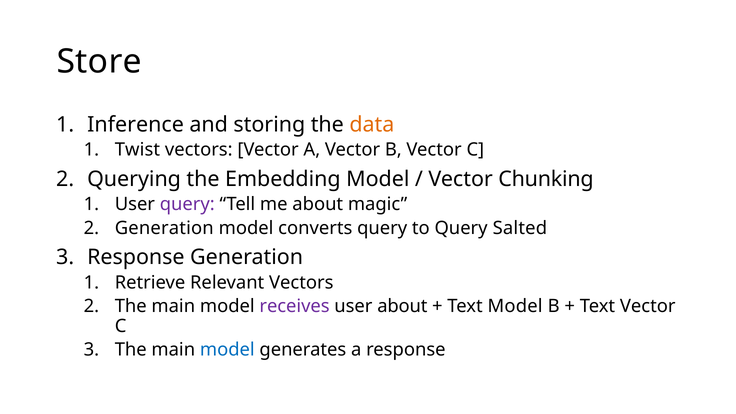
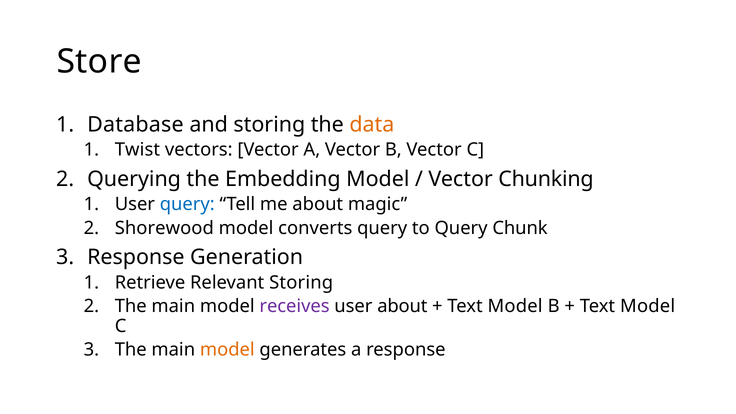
Inference: Inference -> Database
query at (187, 204) colour: purple -> blue
Generation at (164, 228): Generation -> Shorewood
Salted: Salted -> Chunk
Relevant Vectors: Vectors -> Storing
Vector at (648, 306): Vector -> Model
model at (227, 350) colour: blue -> orange
